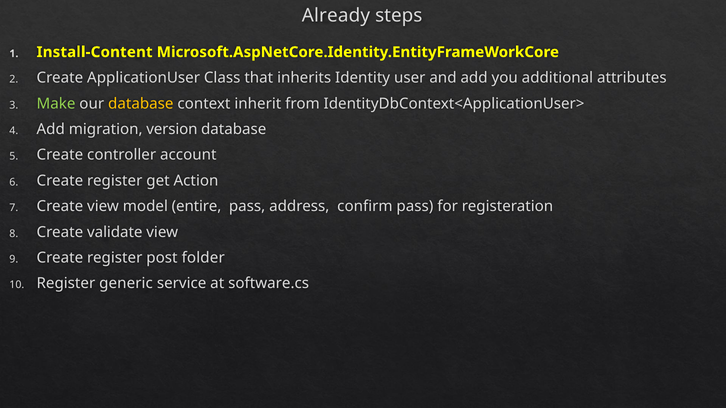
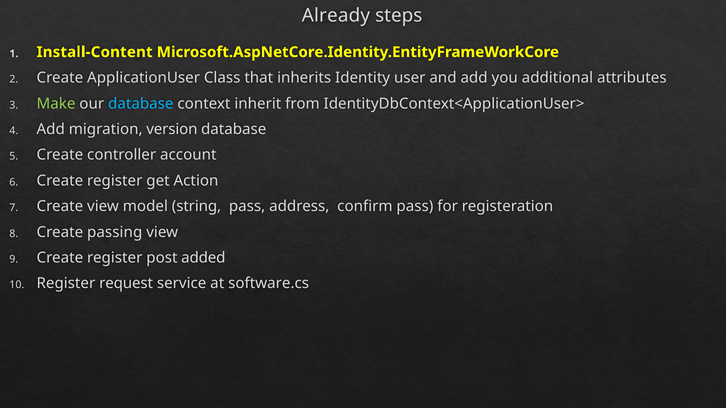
database at (141, 104) colour: yellow -> light blue
entire: entire -> string
validate: validate -> passing
folder: folder -> added
generic: generic -> request
